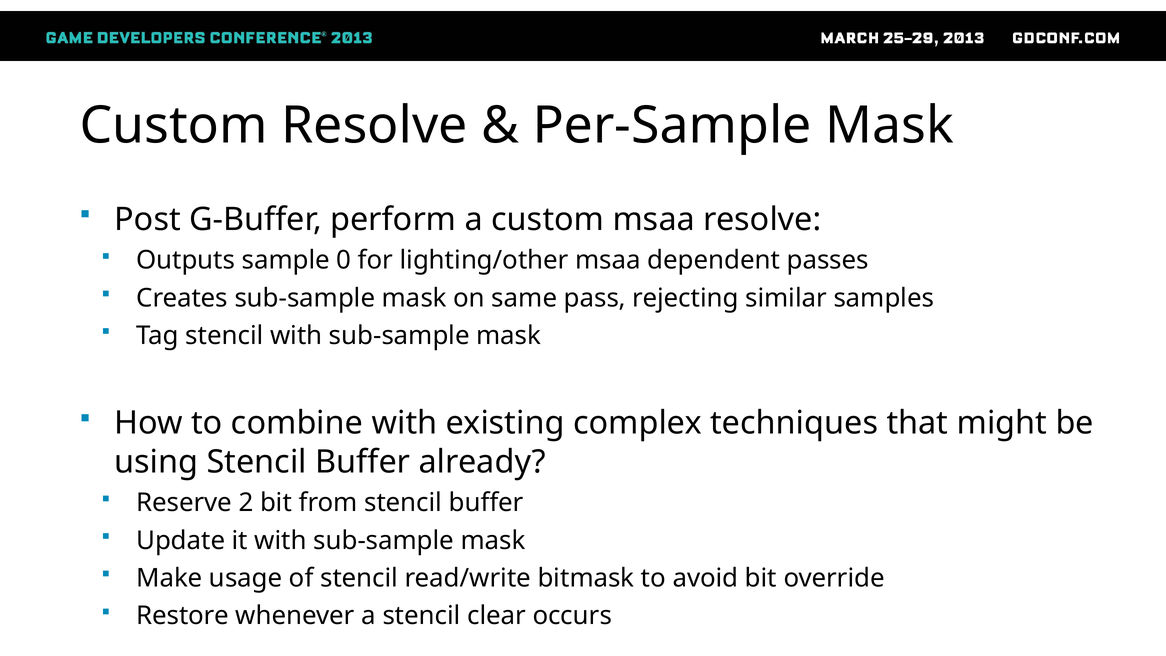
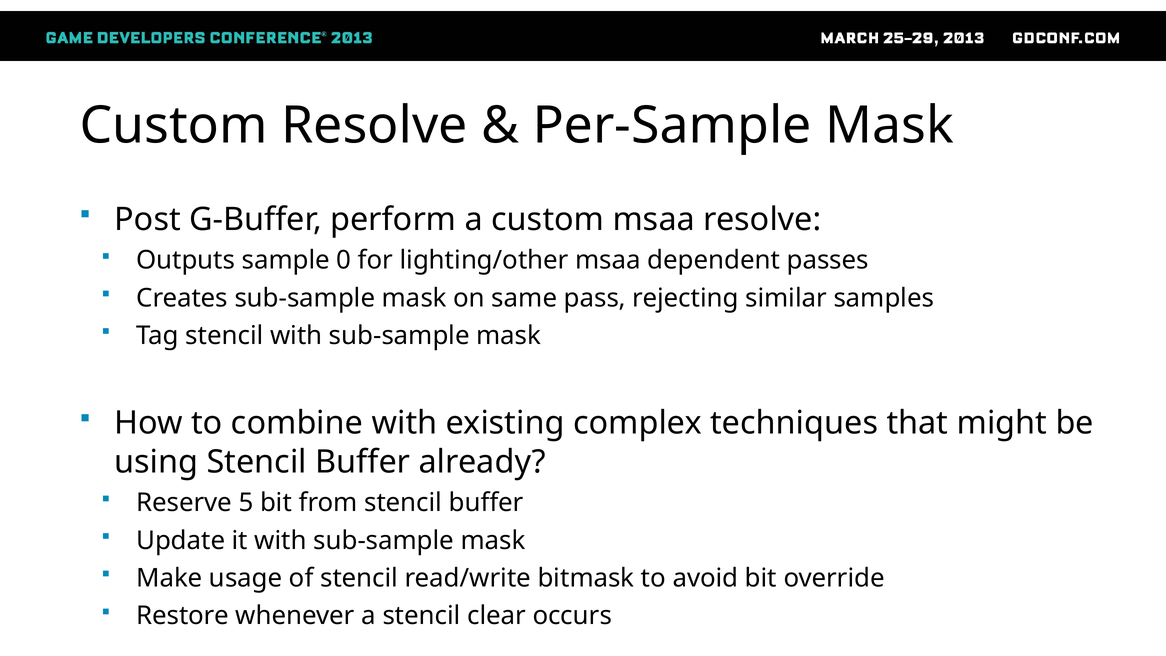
2: 2 -> 5
